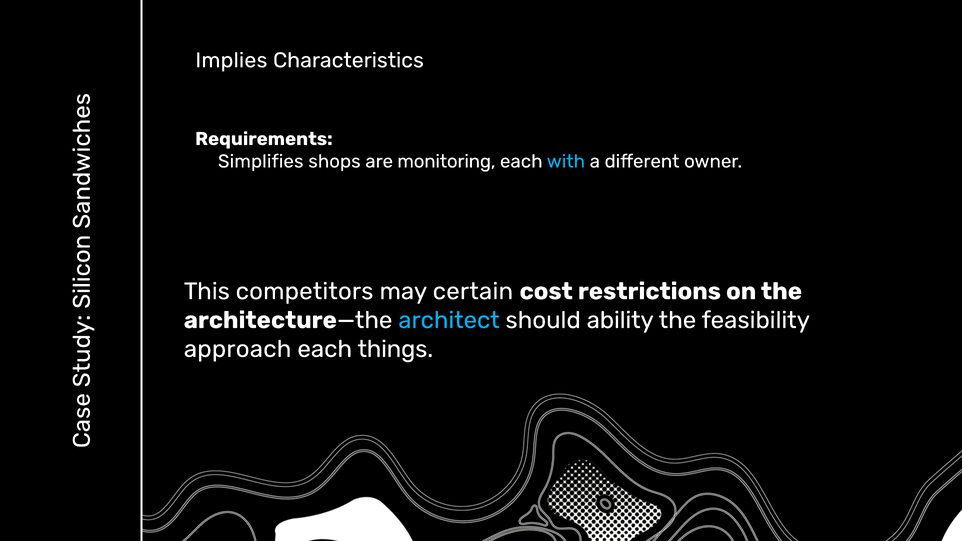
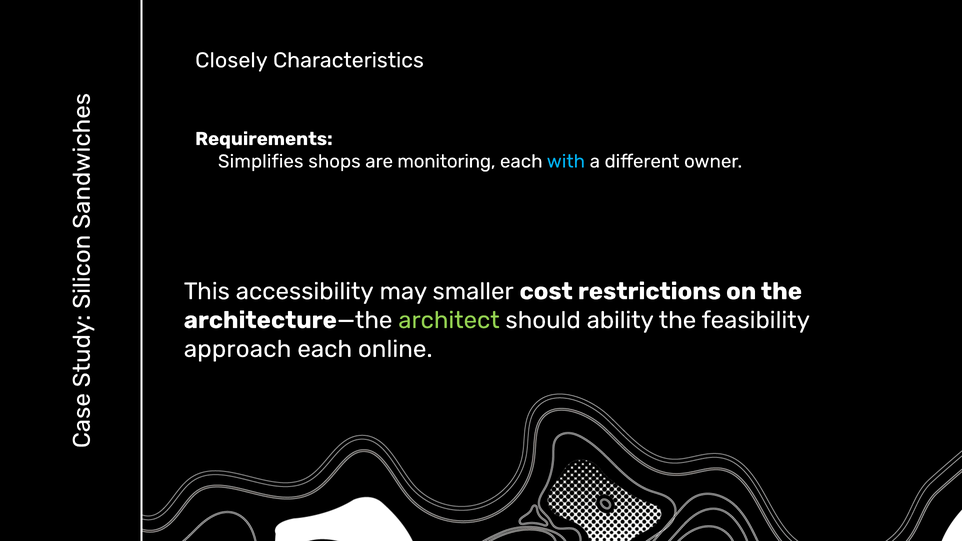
Implies: Implies -> Closely
competitors: competitors -> accessibility
certain: certain -> smaller
architect colour: light blue -> light green
things: things -> online
